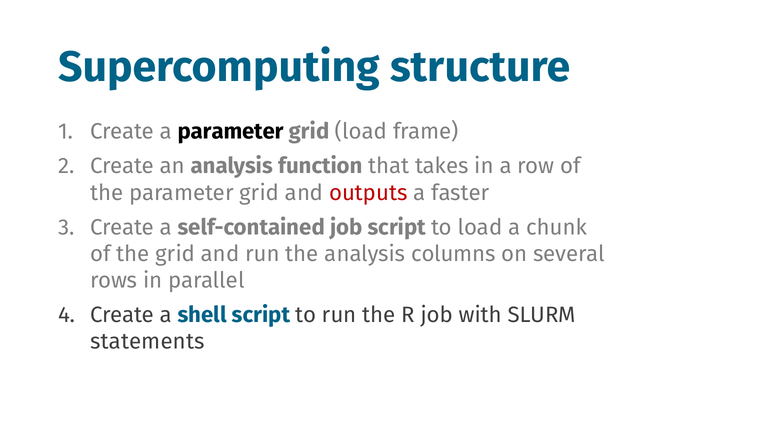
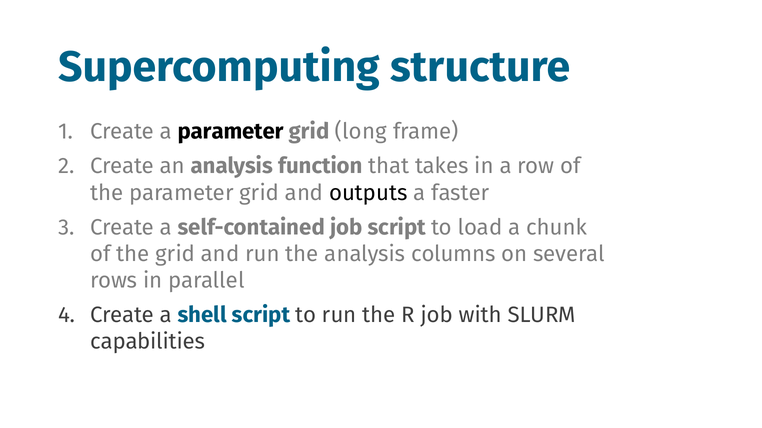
grid load: load -> long
outputs colour: red -> black
statements: statements -> capabilities
